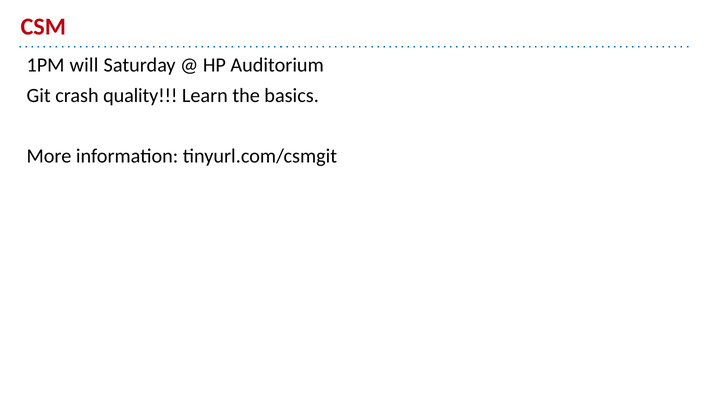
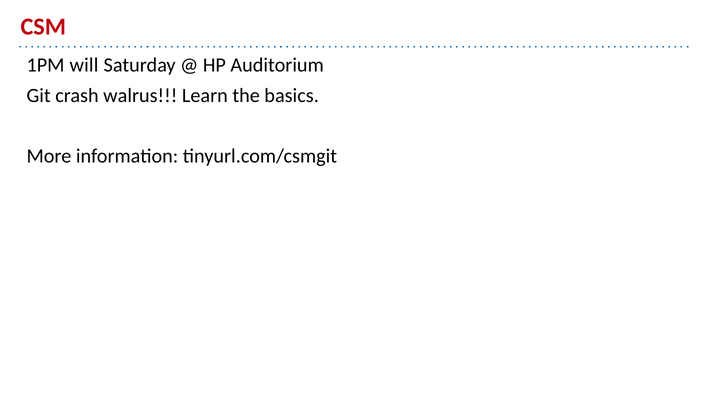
quality: quality -> walrus
